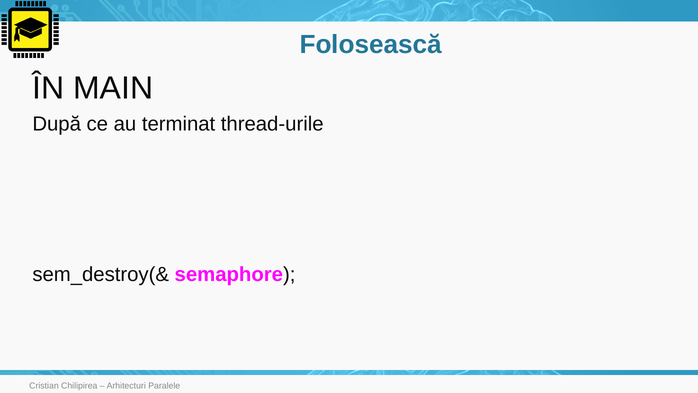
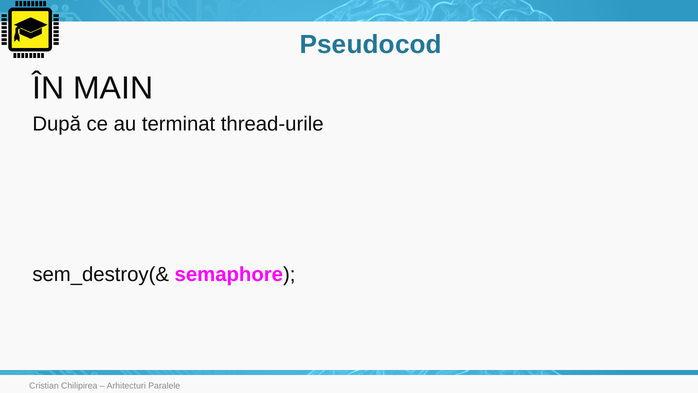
Folosească: Folosească -> Pseudocod
